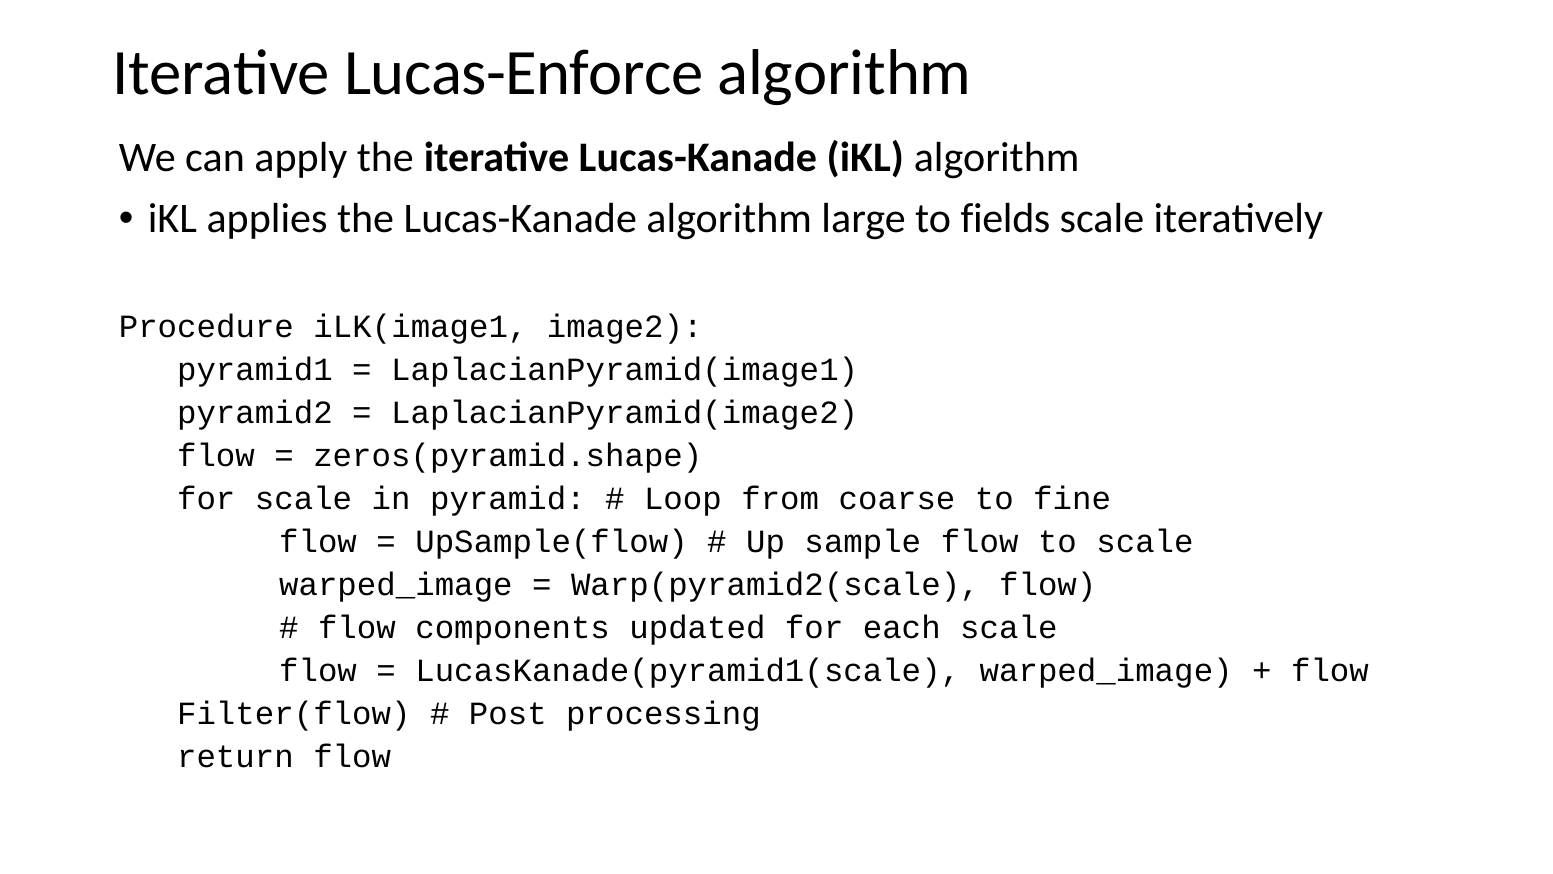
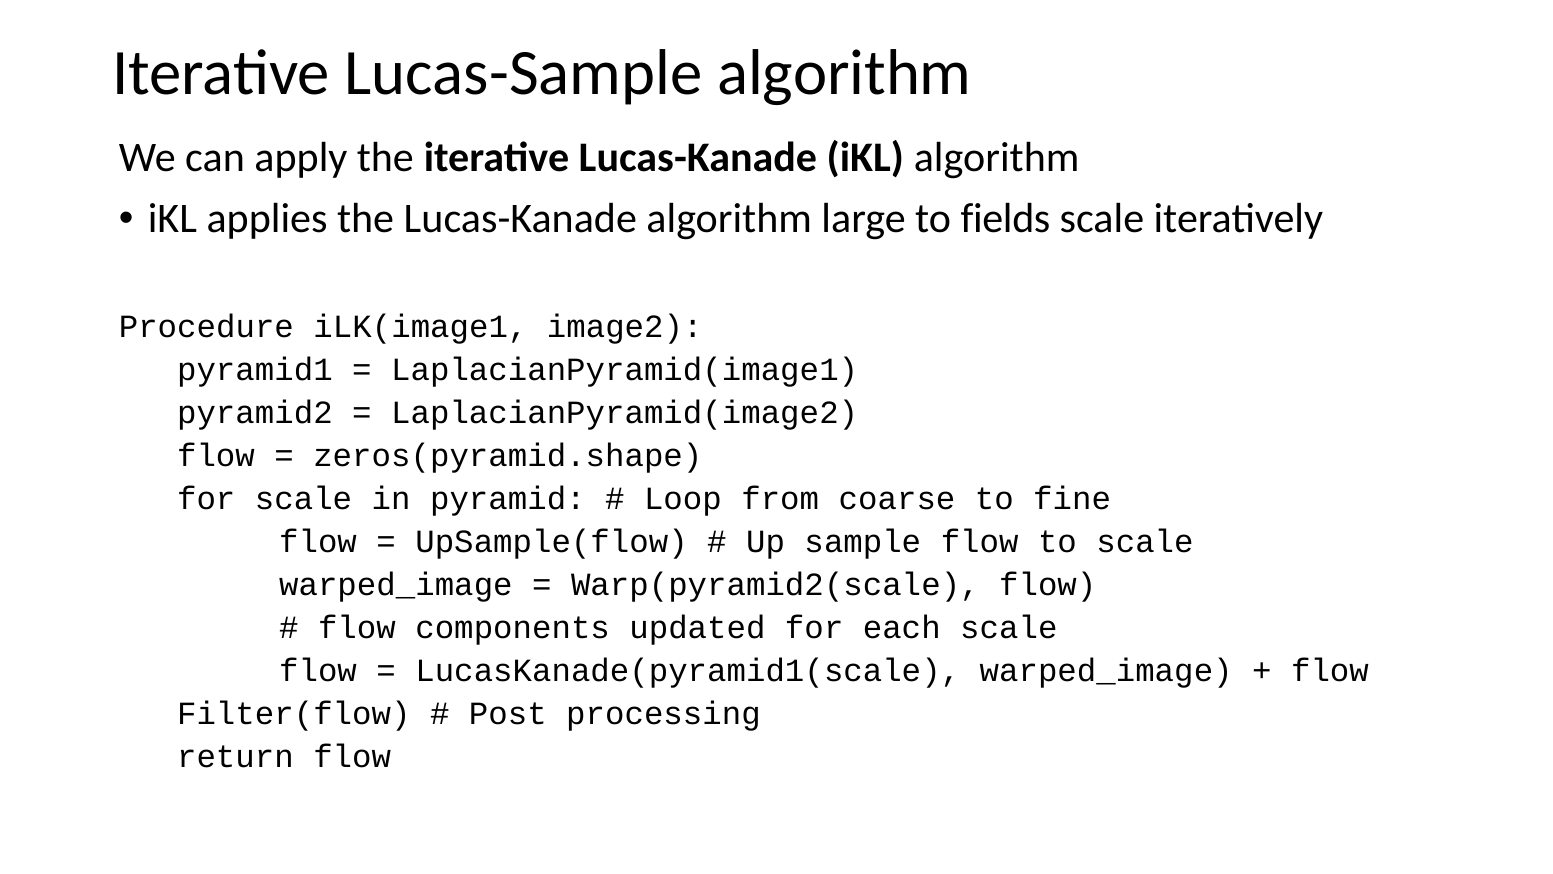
Lucas-Enforce: Lucas-Enforce -> Lucas-Sample
